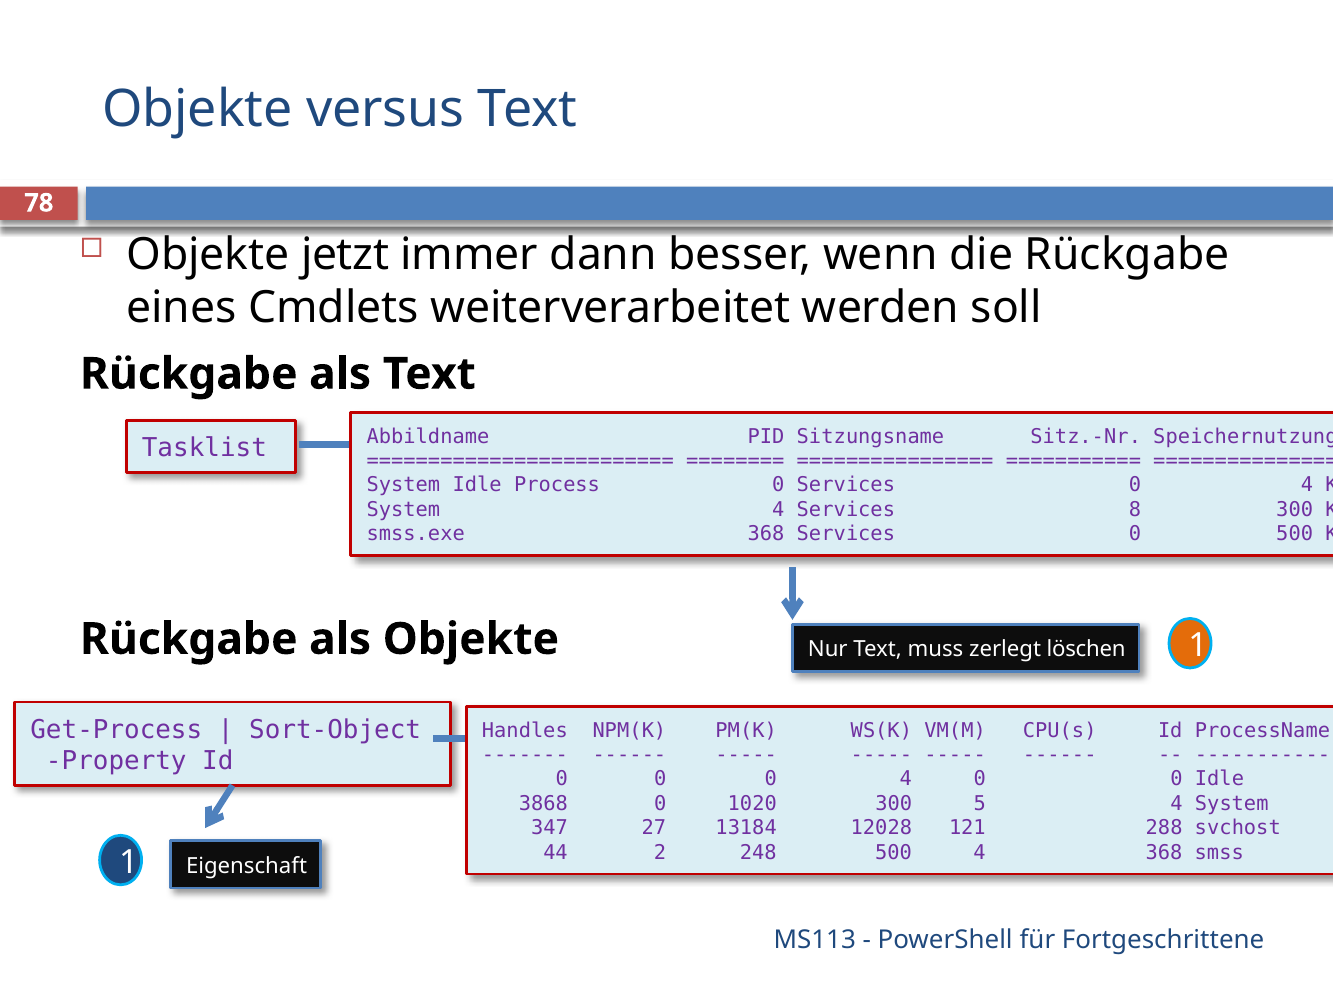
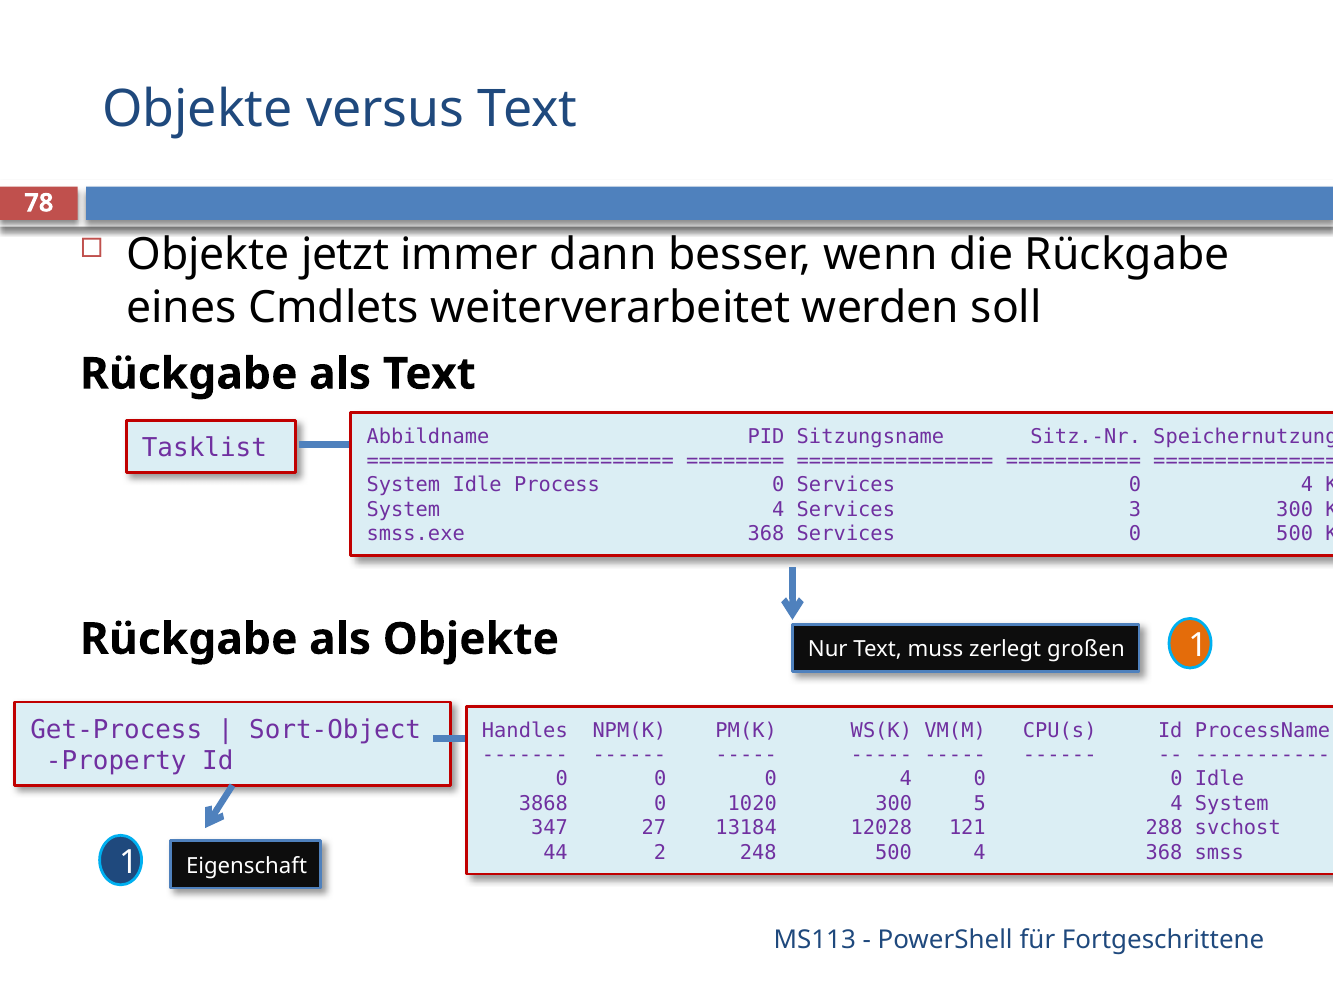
8: 8 -> 3
löschen: löschen -> großen
